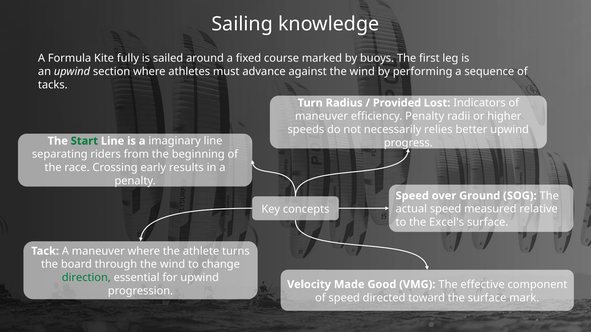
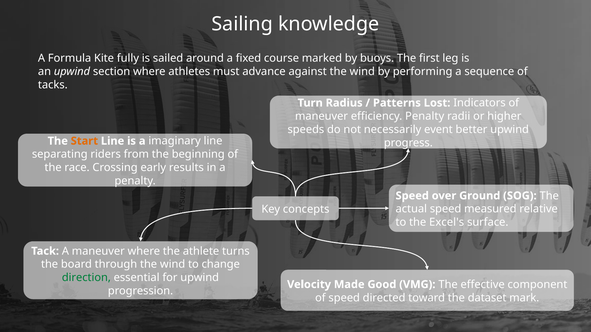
Provided: Provided -> Patterns
relies: relies -> event
Start colour: green -> orange
the surface: surface -> dataset
